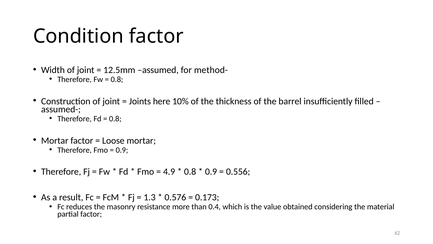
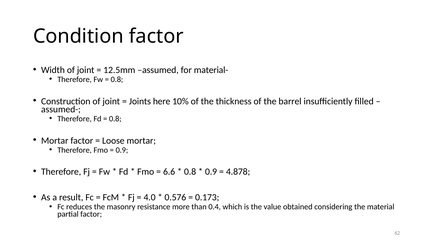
method-: method- -> material-
4.9: 4.9 -> 6.6
0.556: 0.556 -> 4.878
1.3: 1.3 -> 4.0
